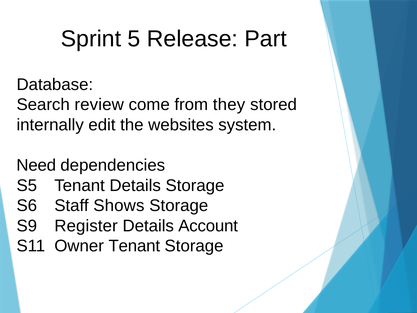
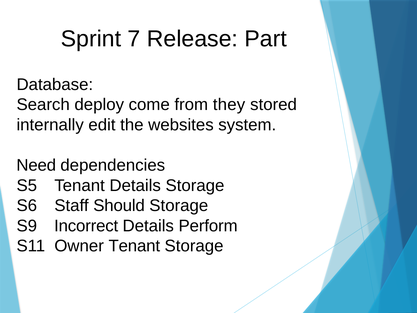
5: 5 -> 7
review: review -> deploy
Shows: Shows -> Should
Register: Register -> Incorrect
Account: Account -> Perform
